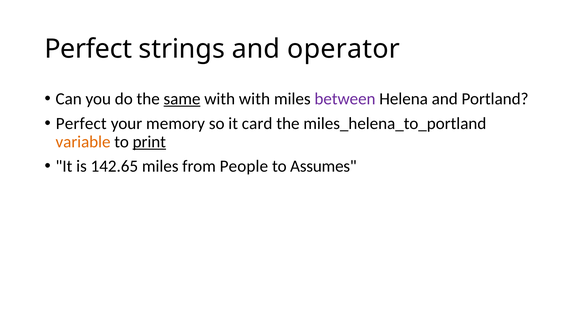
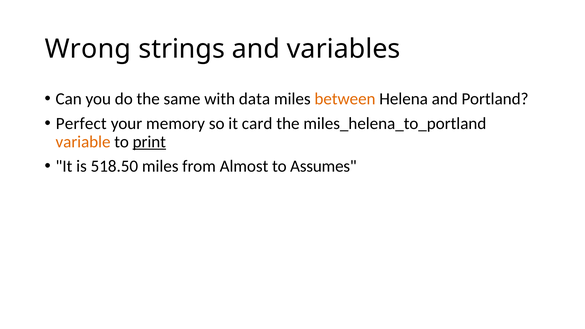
Perfect at (88, 49): Perfect -> Wrong
operator: operator -> variables
same underline: present -> none
with with: with -> data
between colour: purple -> orange
142.65: 142.65 -> 518.50
People: People -> Almost
